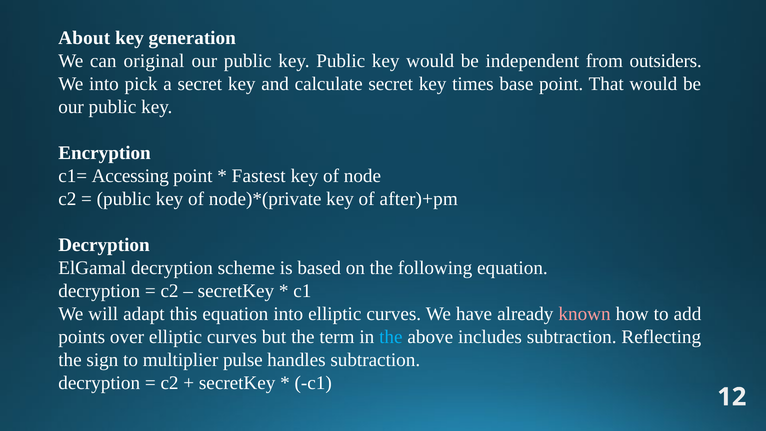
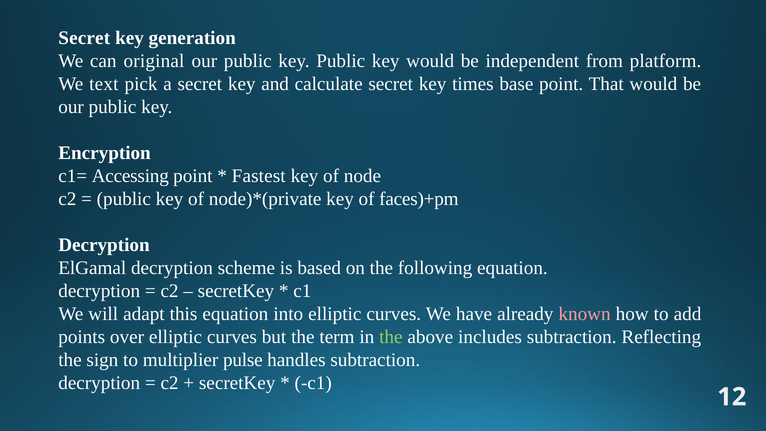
About at (84, 38): About -> Secret
outsiders: outsiders -> platform
We into: into -> text
after)+pm: after)+pm -> faces)+pm
the at (391, 337) colour: light blue -> light green
